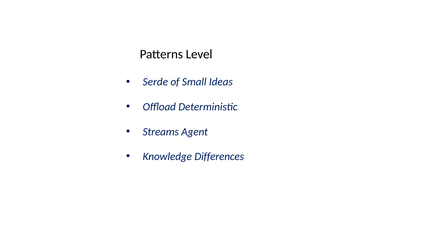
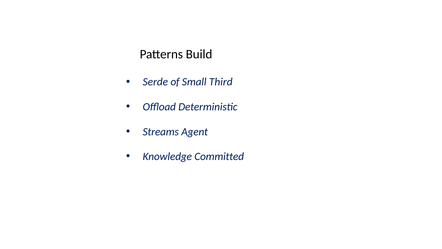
Level: Level -> Build
Ideas: Ideas -> Third
Differences: Differences -> Committed
